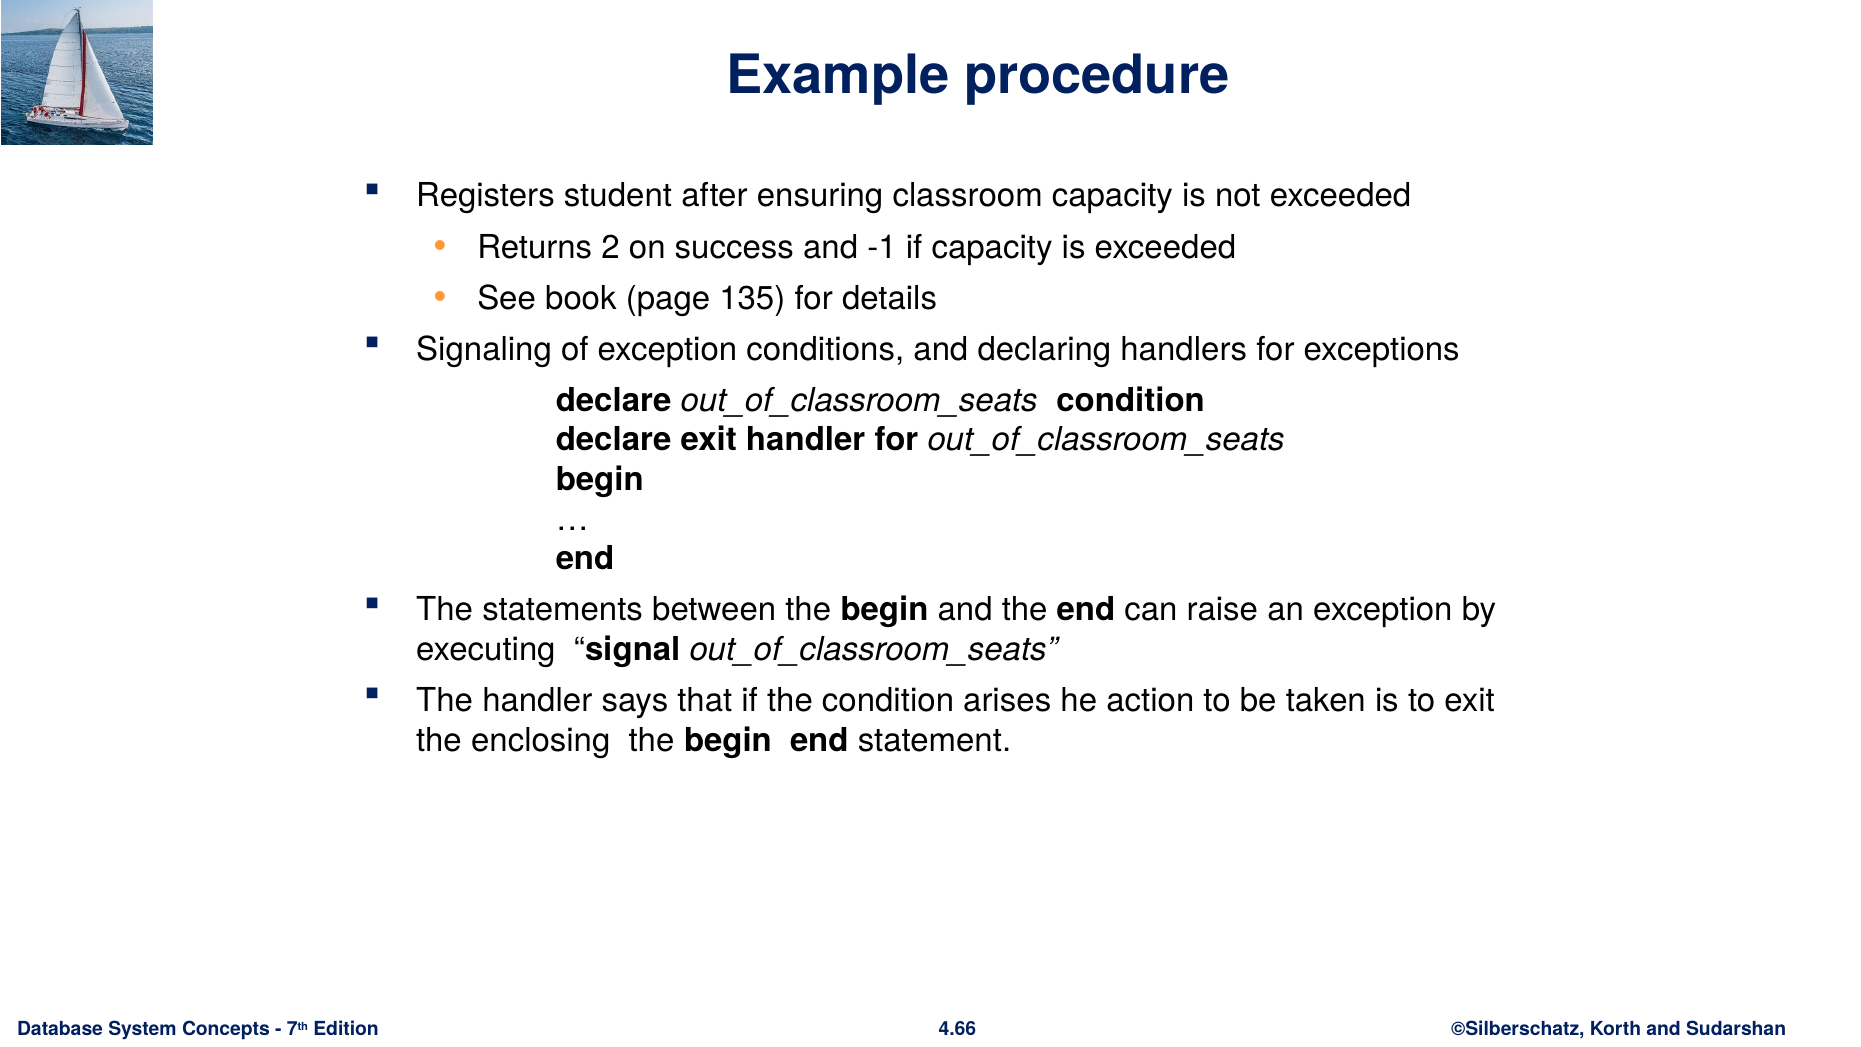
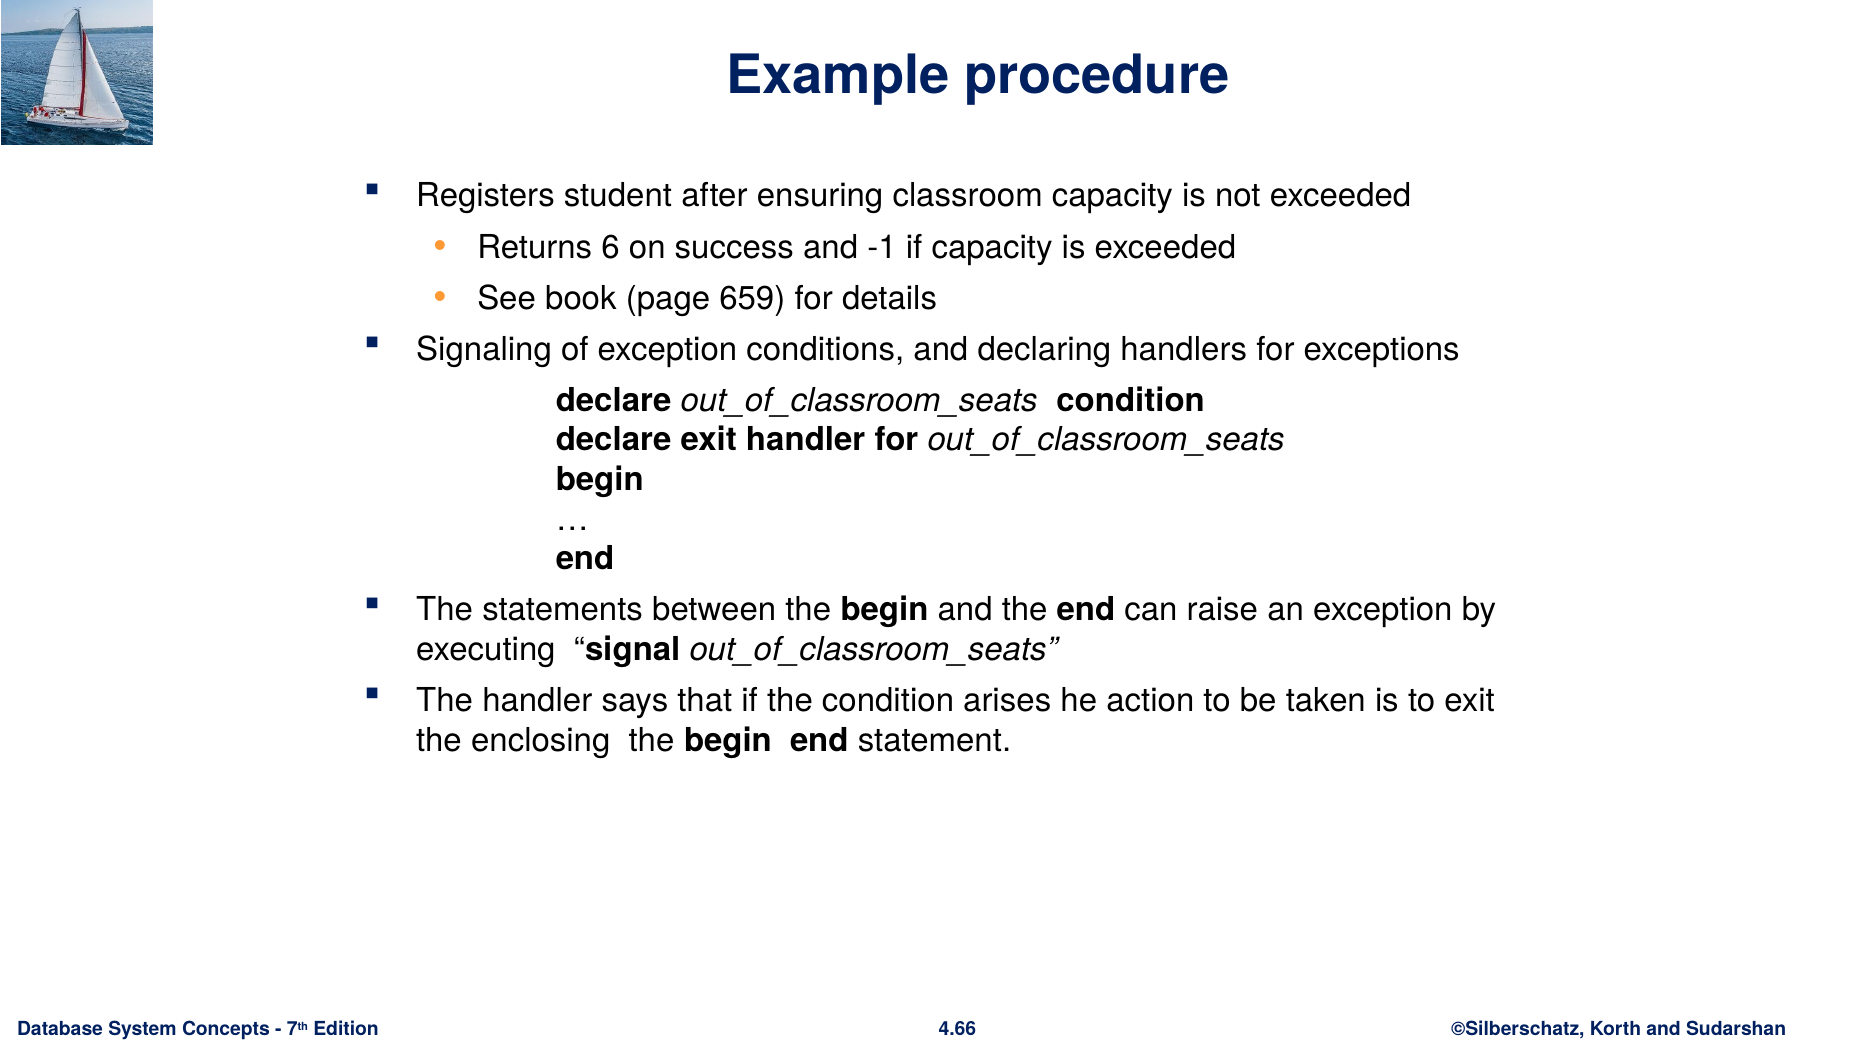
2: 2 -> 6
135: 135 -> 659
